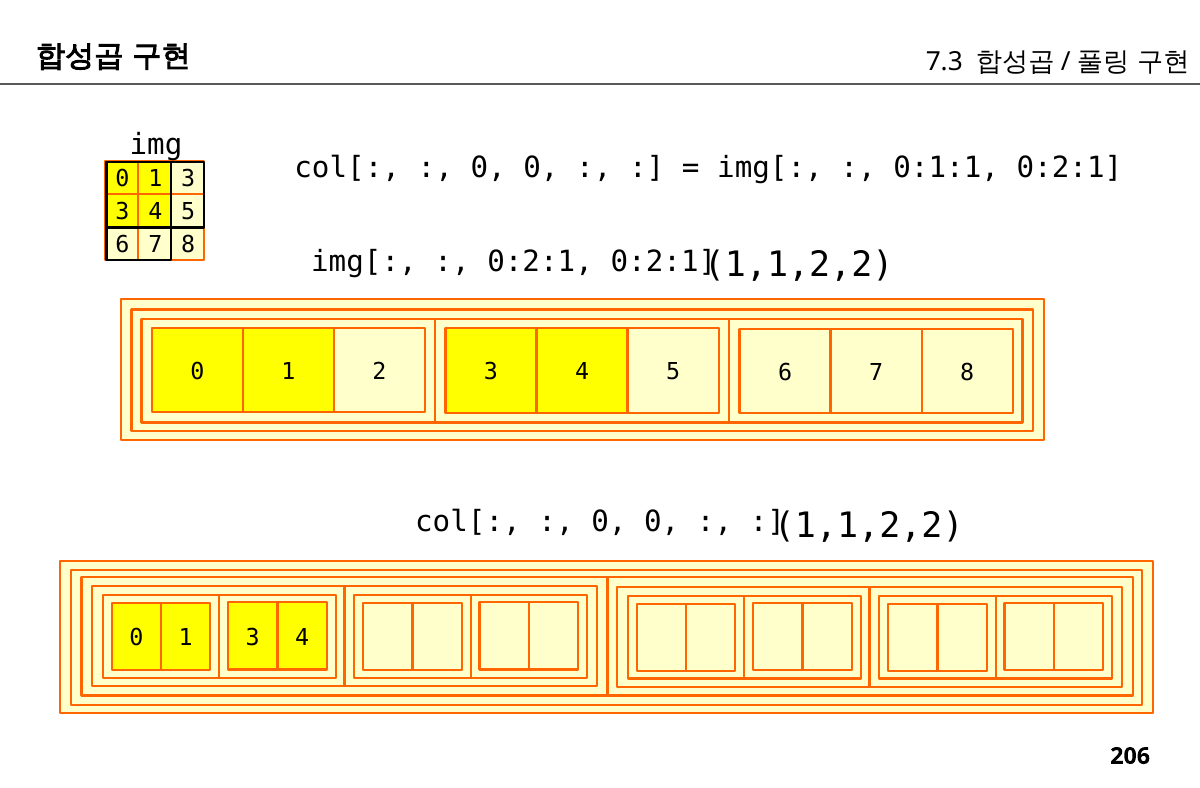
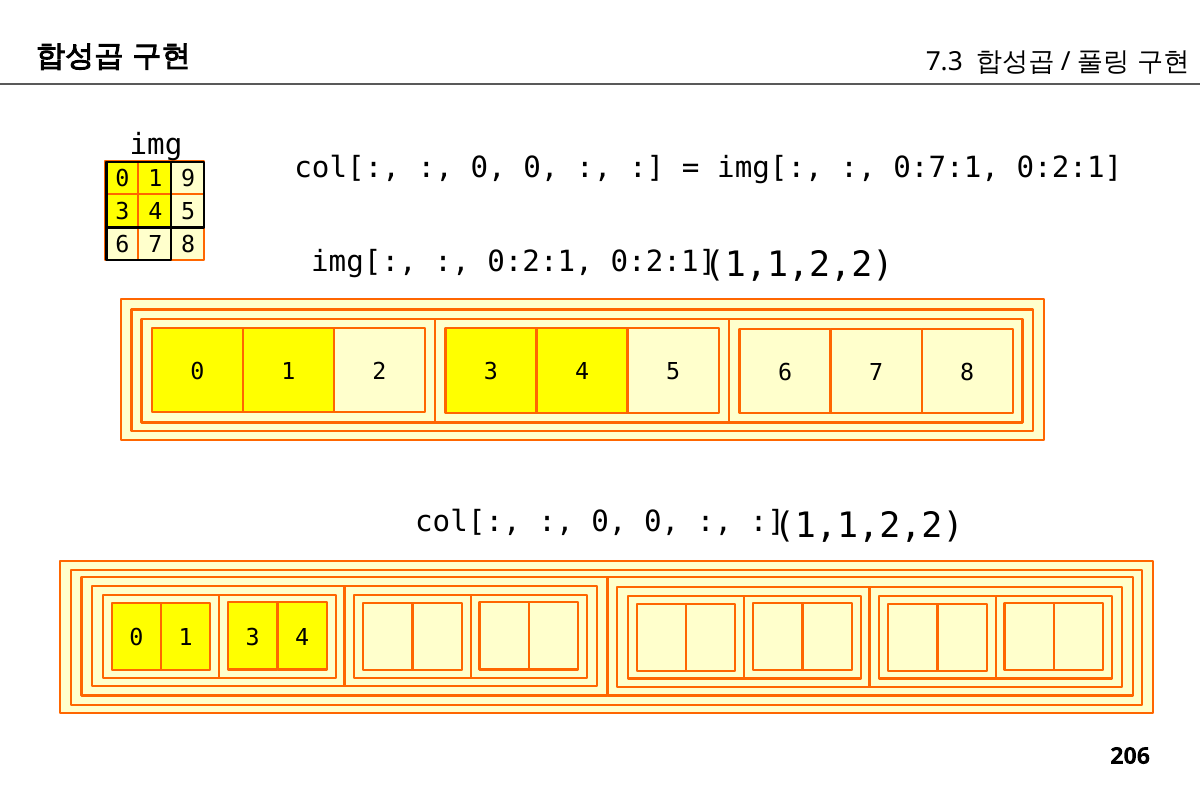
0:1:1: 0:1:1 -> 0:7:1
3 at (188, 179): 3 -> 9
